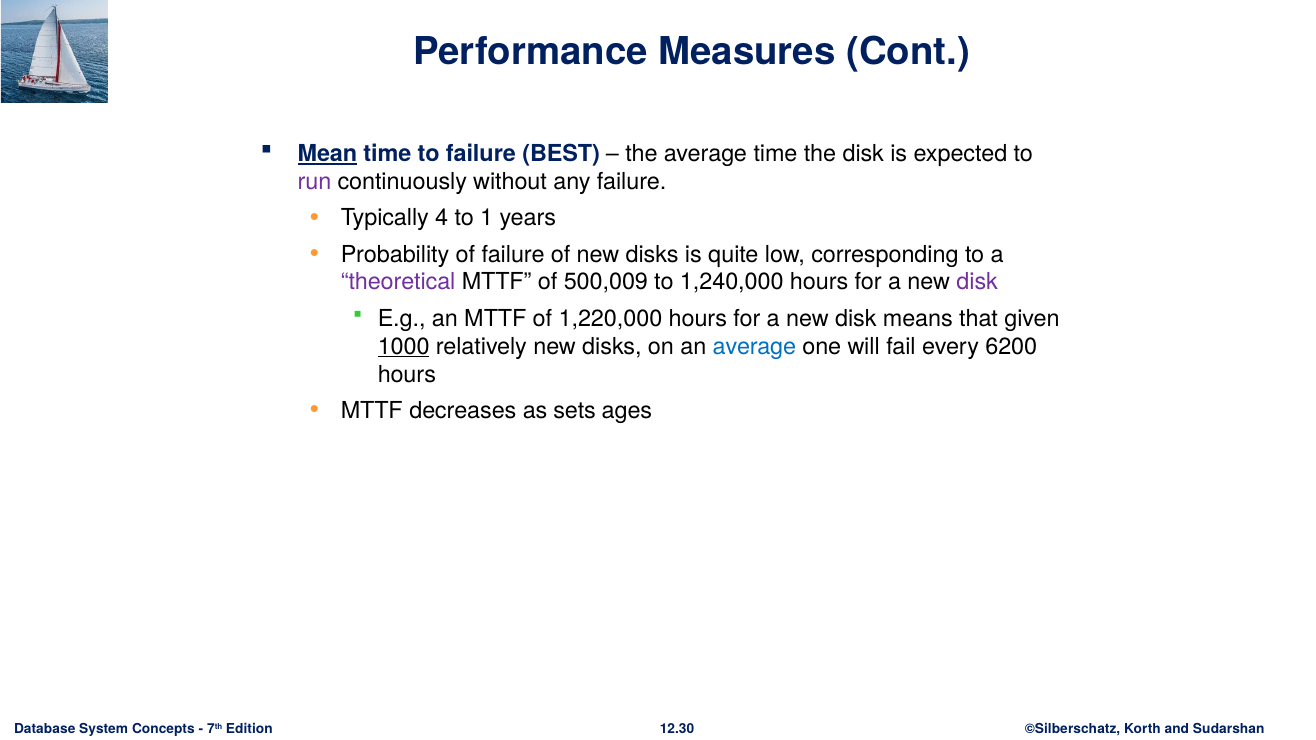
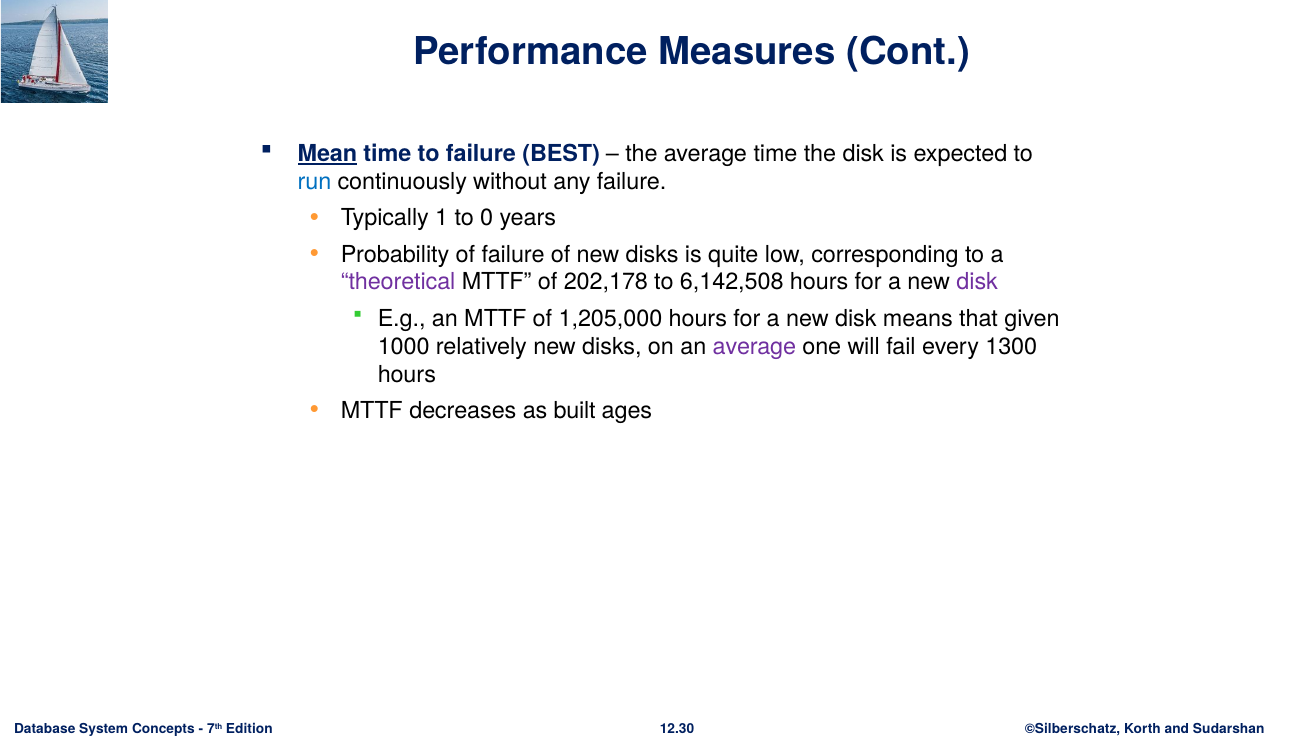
run colour: purple -> blue
4: 4 -> 1
1: 1 -> 0
500,009: 500,009 -> 202,178
1,240,000: 1,240,000 -> 6,142,508
1,220,000: 1,220,000 -> 1,205,000
1000 underline: present -> none
average at (754, 346) colour: blue -> purple
6200: 6200 -> 1300
sets: sets -> built
